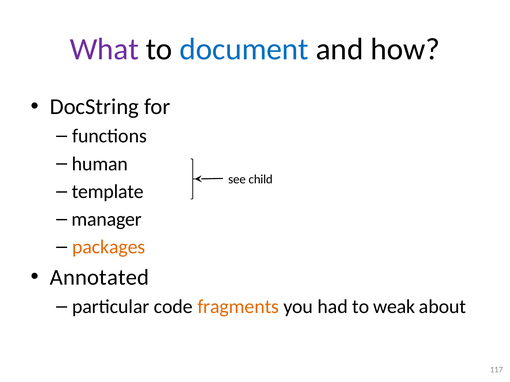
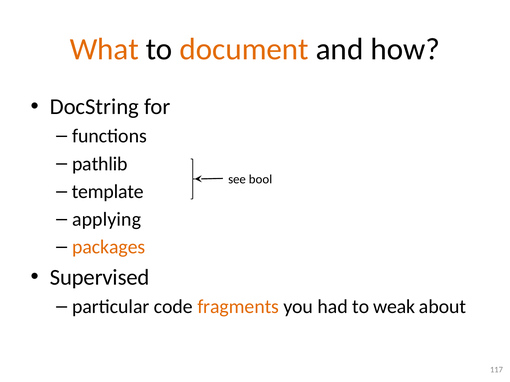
What colour: purple -> orange
document colour: blue -> orange
human: human -> pathlib
child: child -> bool
manager: manager -> applying
Annotated: Annotated -> Supervised
